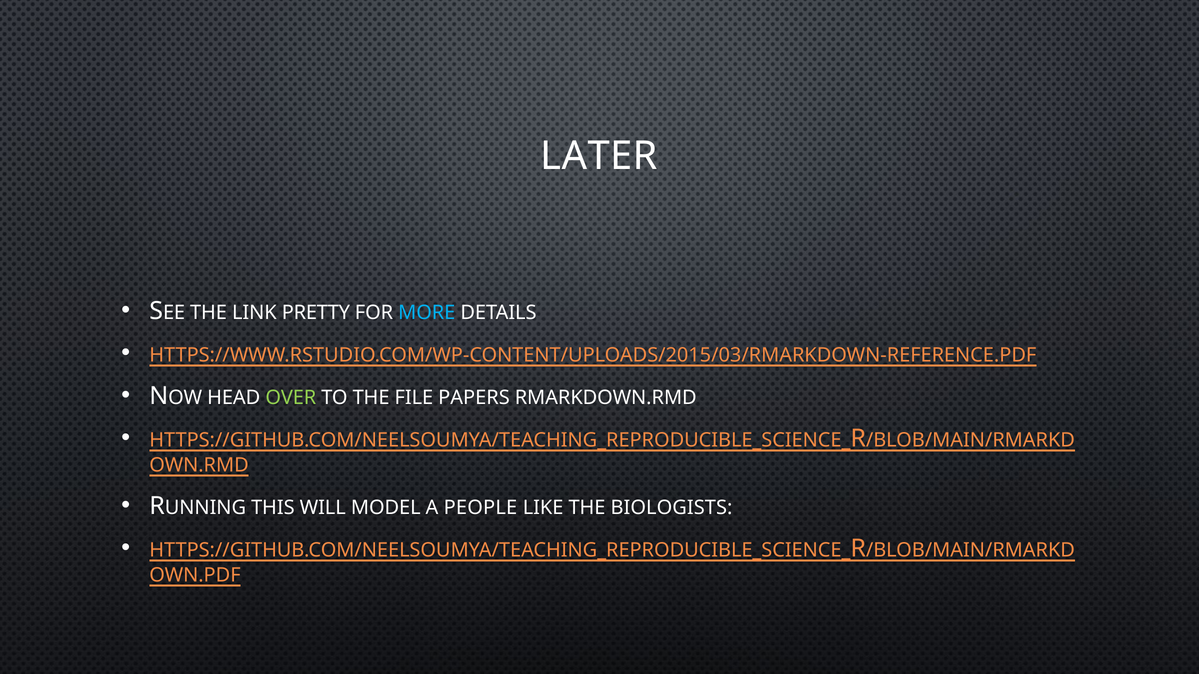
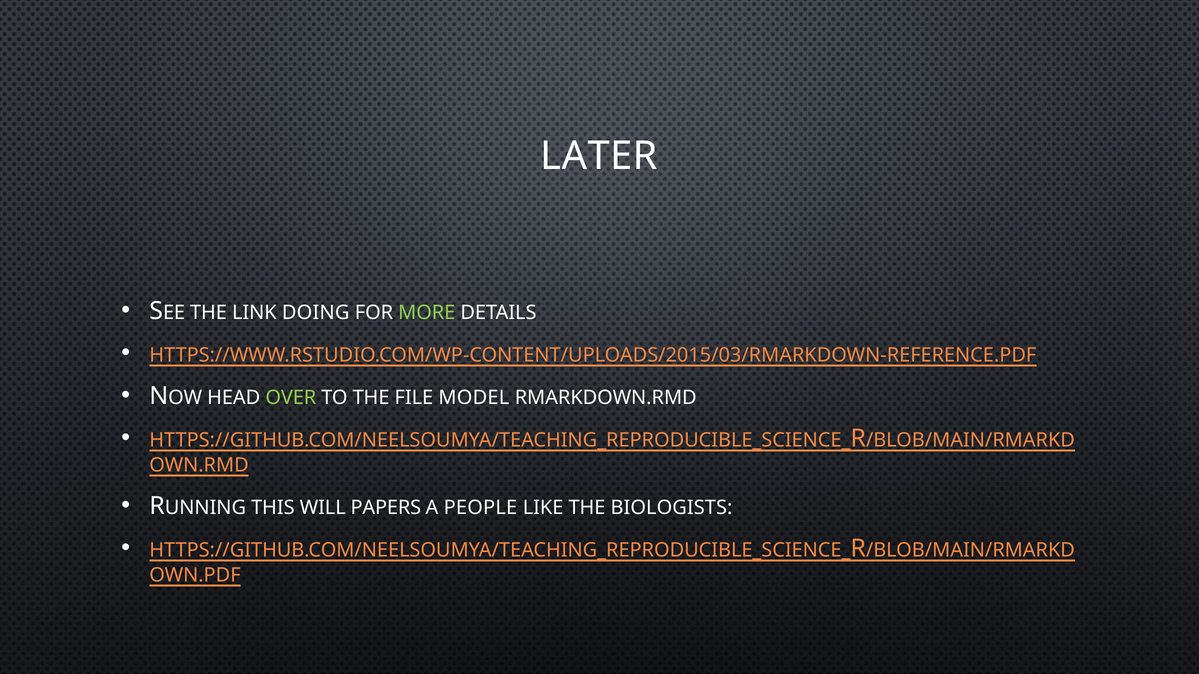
PRETTY: PRETTY -> DOING
MORE colour: light blue -> light green
PAPERS: PAPERS -> MODEL
MODEL: MODEL -> PAPERS
